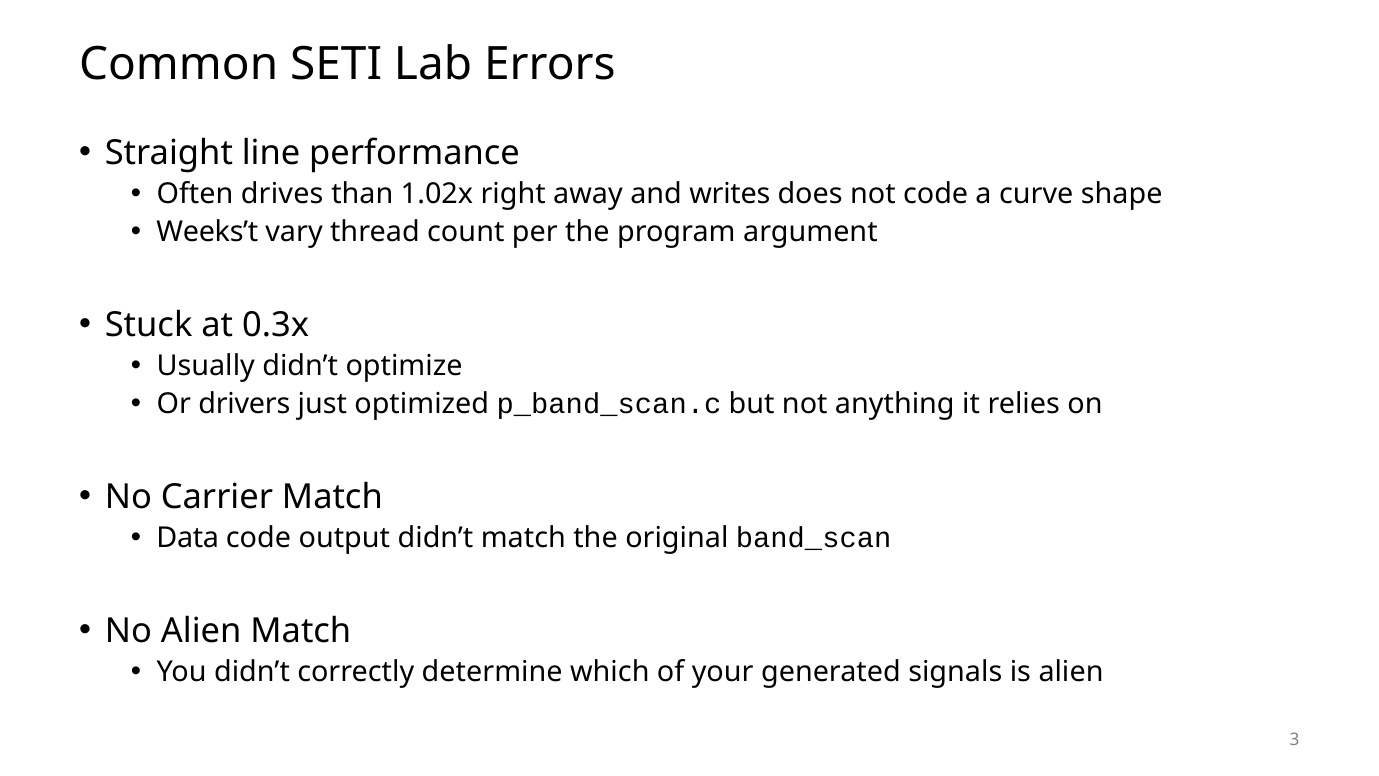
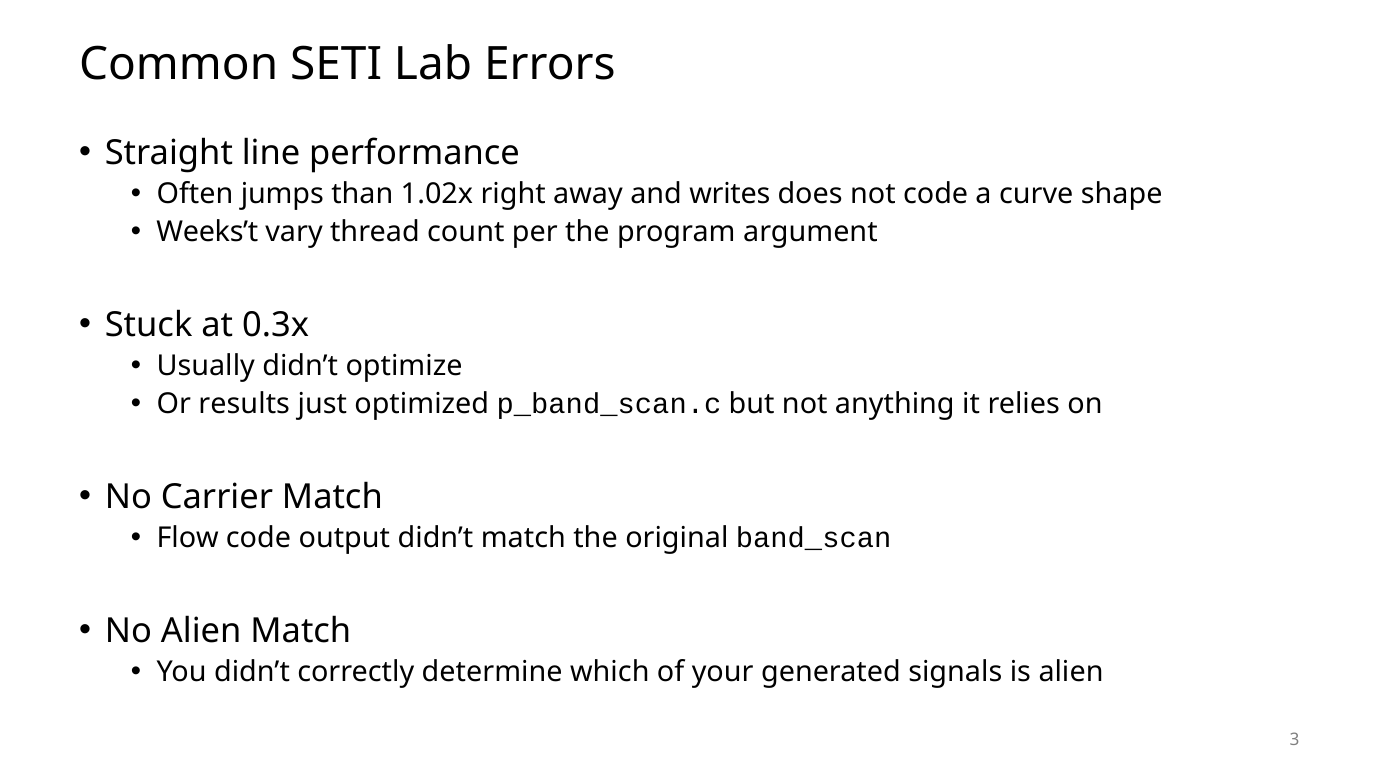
drives: drives -> jumps
drivers: drivers -> results
Data: Data -> Flow
